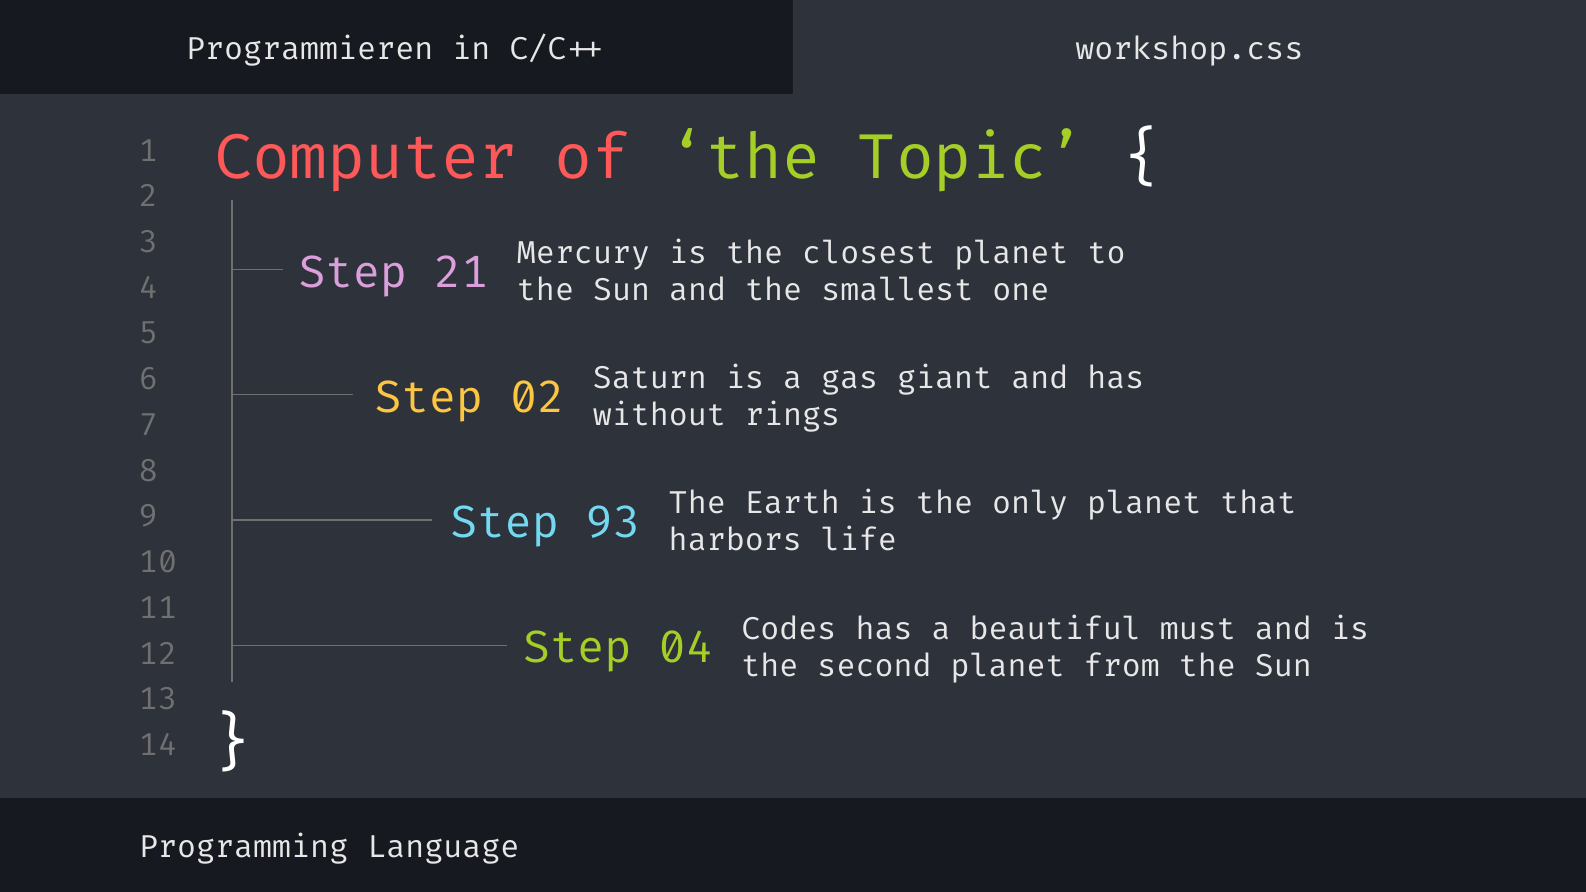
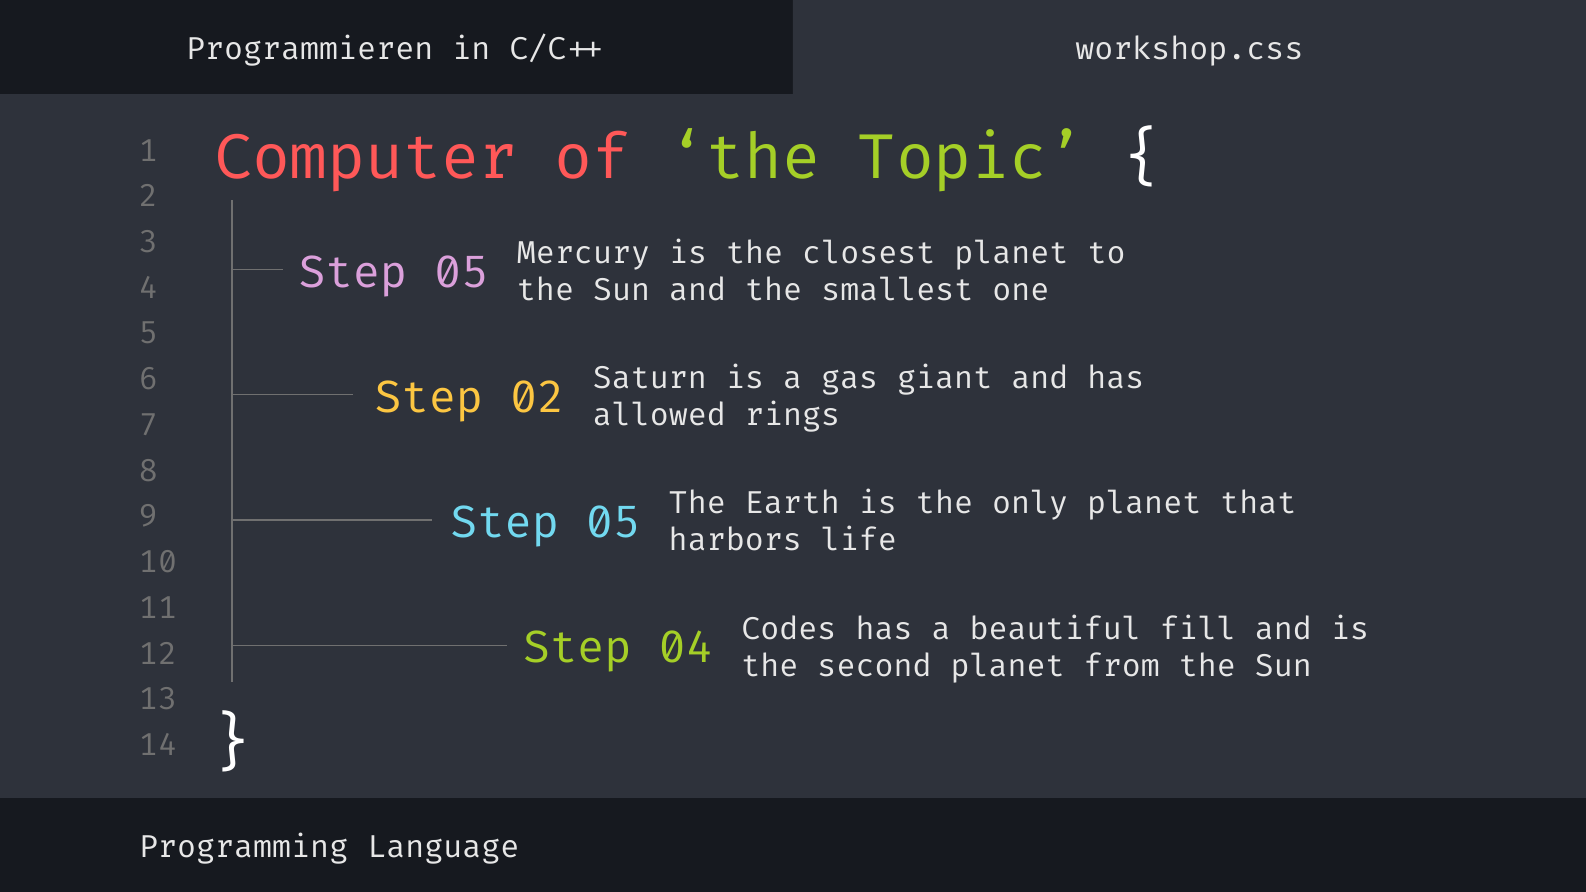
21 at (461, 273): 21 -> 05
without: without -> allowed
93 at (613, 523): 93 -> 05
must: must -> fill
